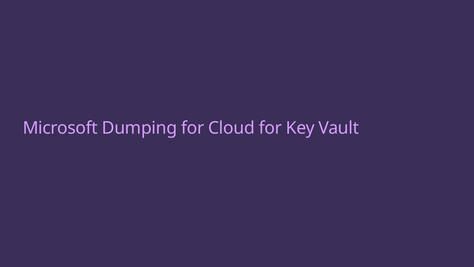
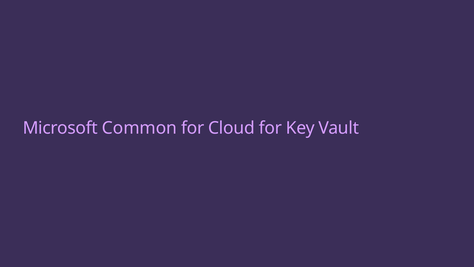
Dumping: Dumping -> Common
